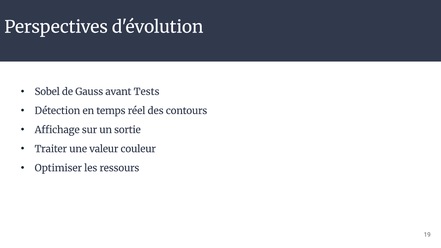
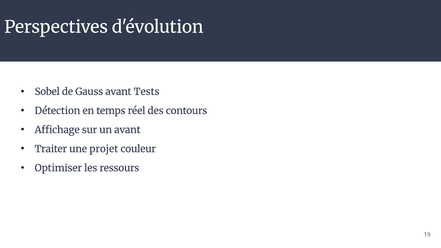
un sortie: sortie -> avant
valeur: valeur -> projet
